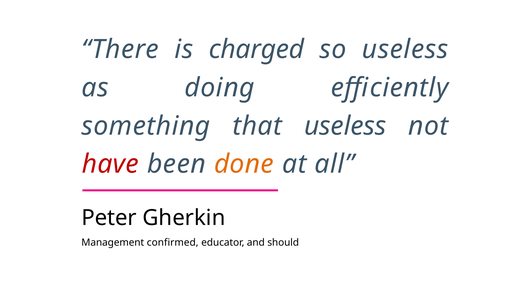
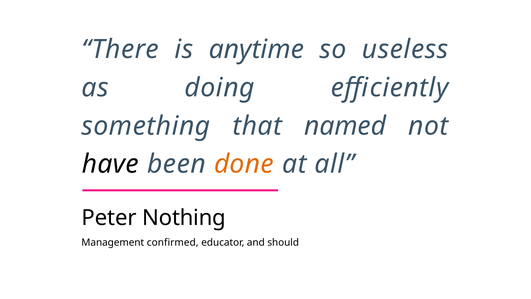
charged: charged -> anytime
that useless: useless -> named
have colour: red -> black
Gherkin: Gherkin -> Nothing
